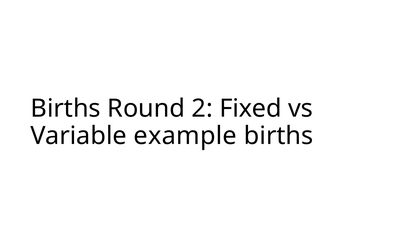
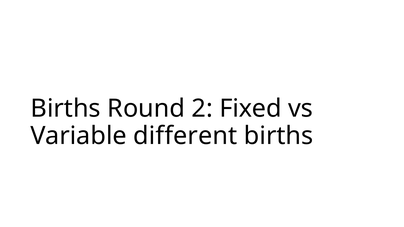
example: example -> different
